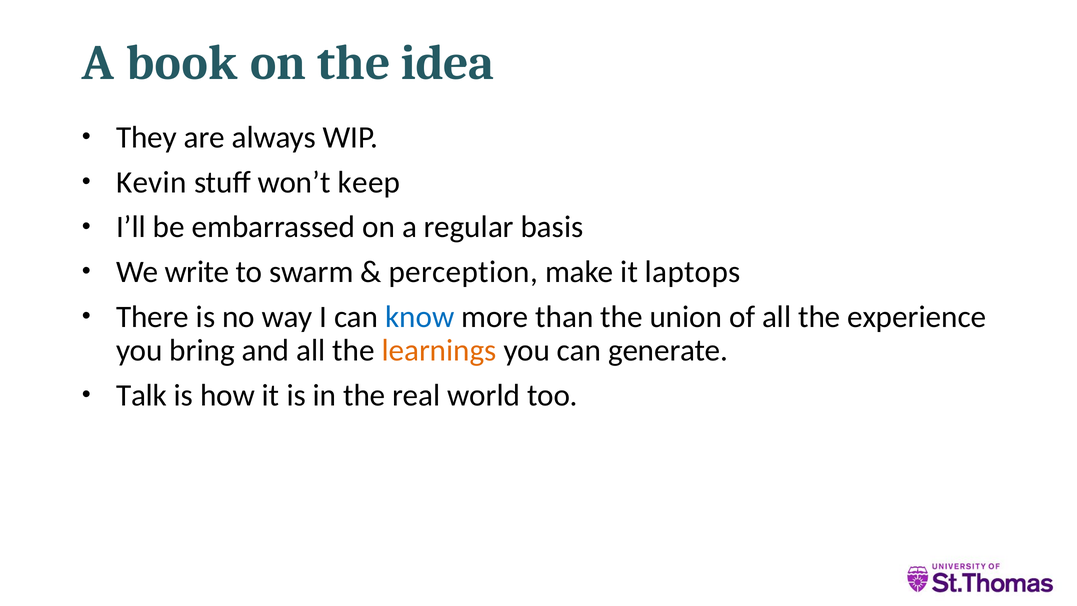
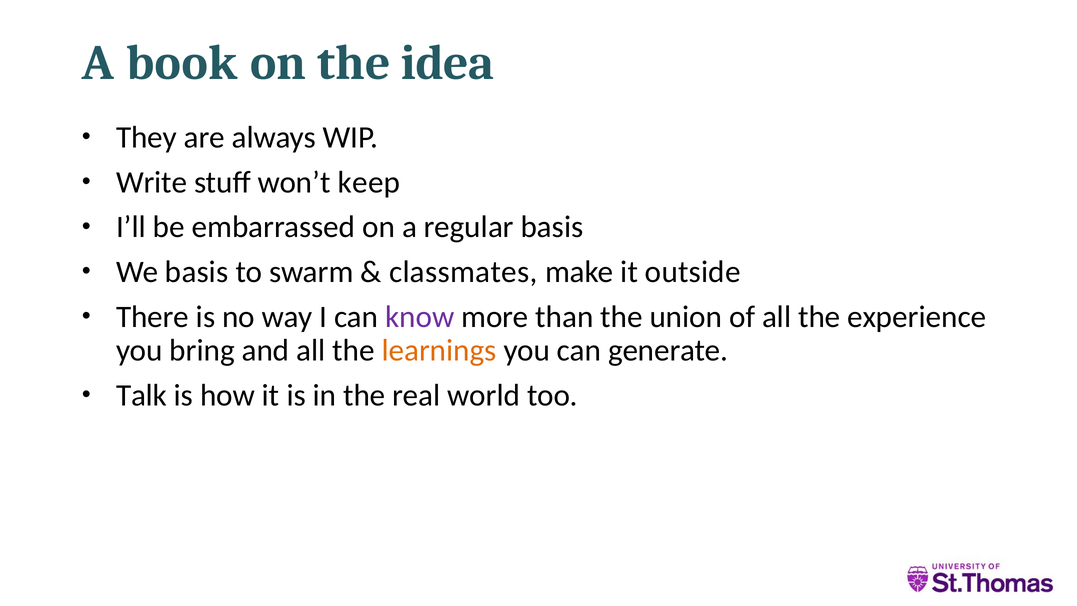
Kevin: Kevin -> Write
We write: write -> basis
perception: perception -> classmates
laptops: laptops -> outside
know colour: blue -> purple
